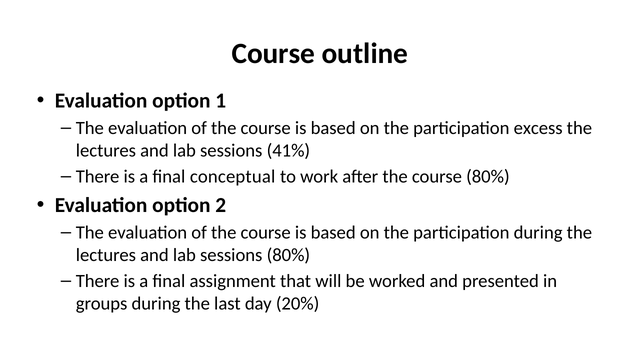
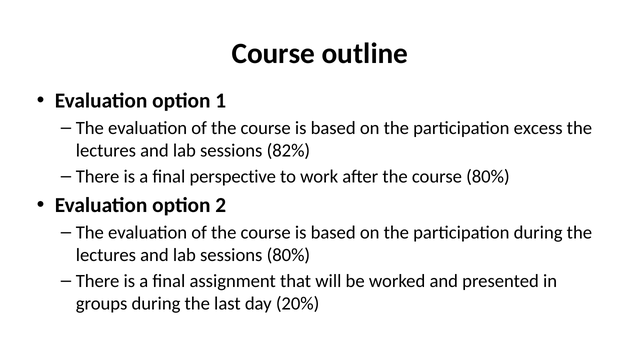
41%: 41% -> 82%
conceptual: conceptual -> perspective
